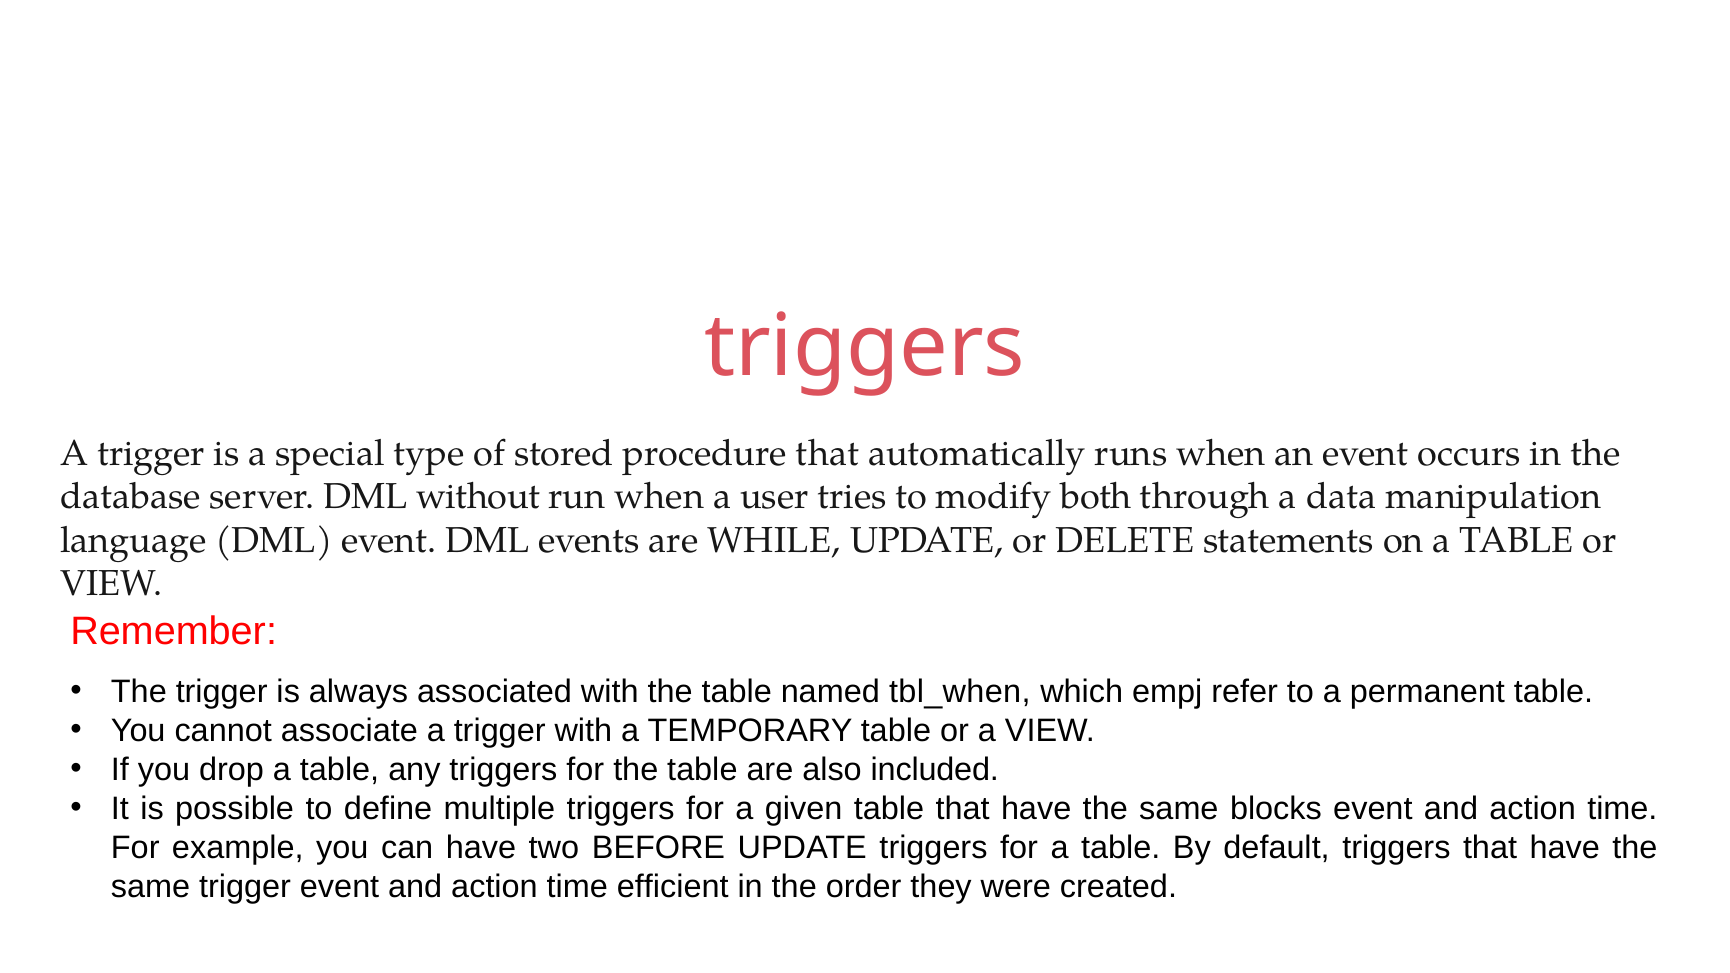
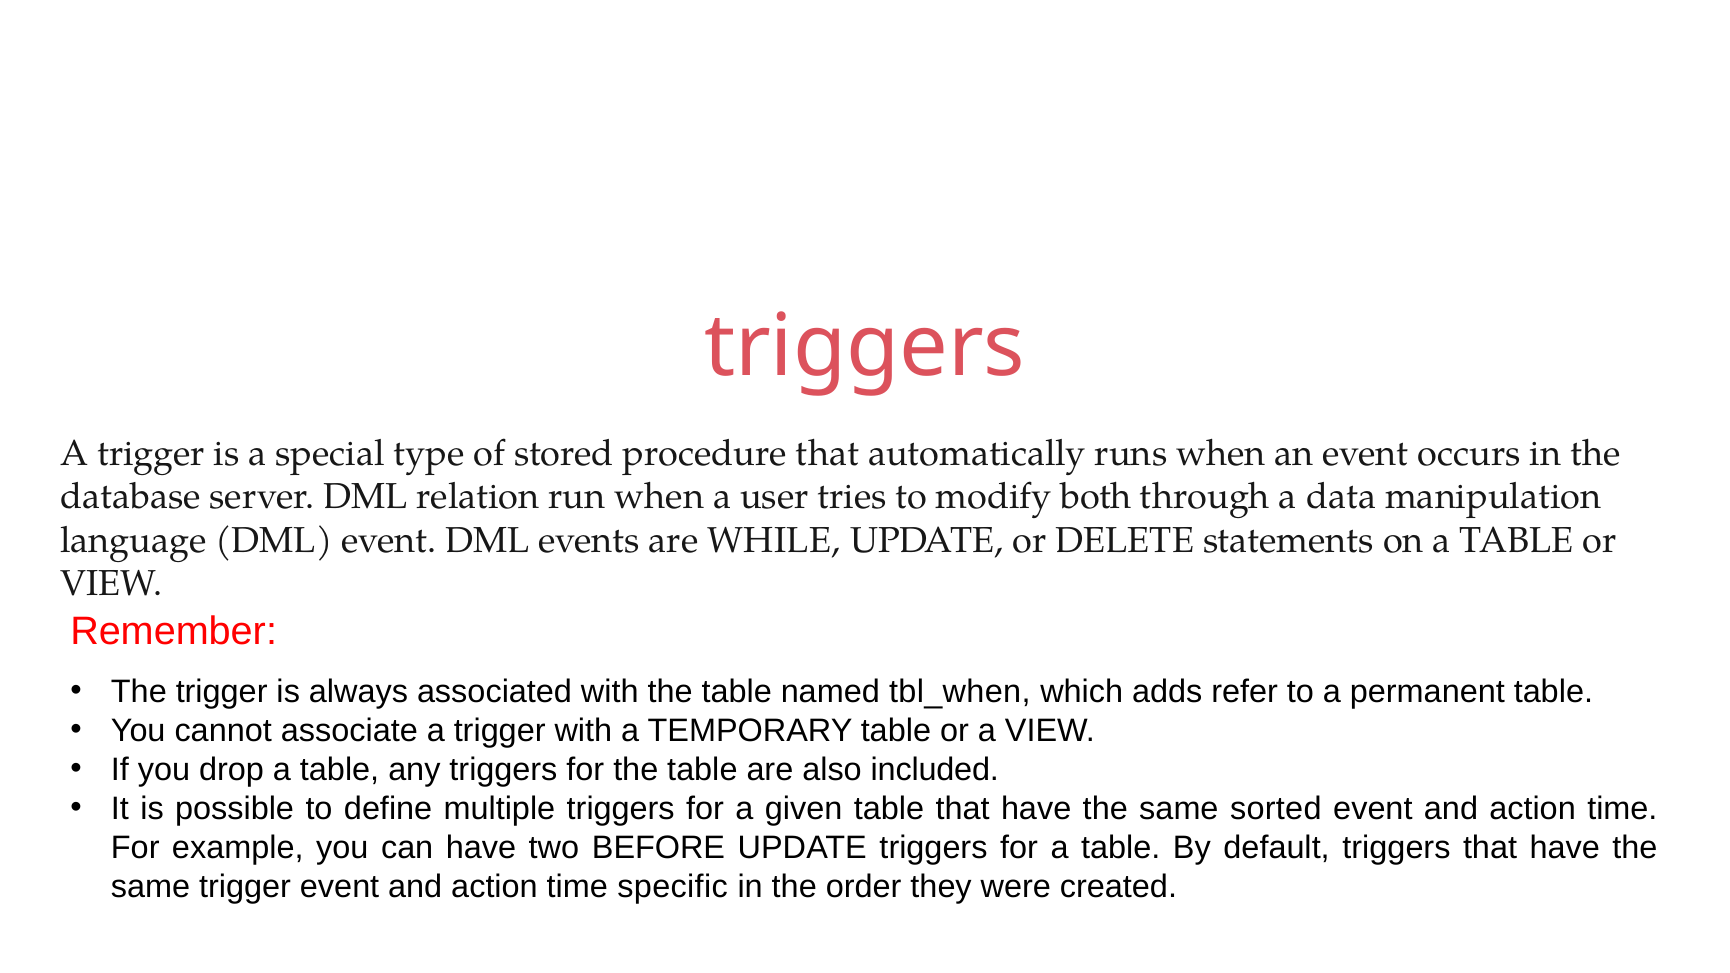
without: without -> relation
empj: empj -> adds
blocks: blocks -> sorted
efficient: efficient -> specific
